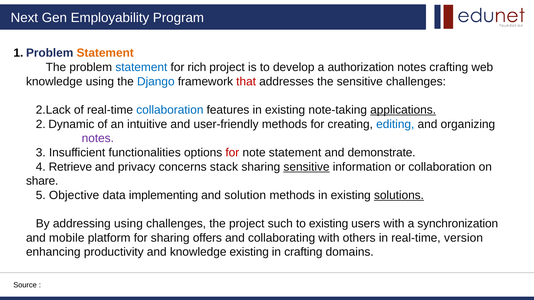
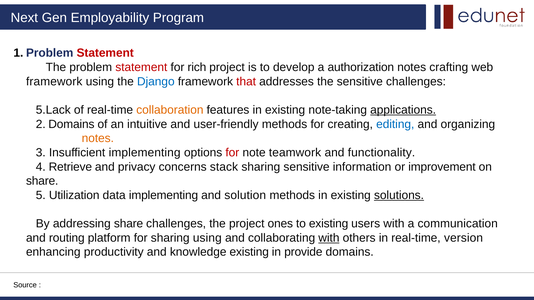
Statement at (105, 53) colour: orange -> red
statement at (141, 67) colour: blue -> red
knowledge at (54, 82): knowledge -> framework
2.Lack: 2.Lack -> 5.Lack
collaboration at (170, 110) colour: blue -> orange
2 Dynamic: Dynamic -> Domains
notes at (98, 139) colour: purple -> orange
Insufficient functionalities: functionalities -> implementing
note statement: statement -> teamwork
demonstrate: demonstrate -> functionality
sensitive at (307, 167) underline: present -> none
or collaboration: collaboration -> improvement
Objective: Objective -> Utilization
addressing using: using -> share
such: such -> ones
synchronization: synchronization -> communication
mobile: mobile -> routing
sharing offers: offers -> using
with at (329, 238) underline: none -> present
in crafting: crafting -> provide
